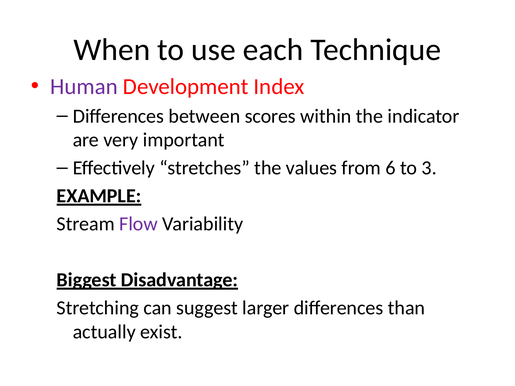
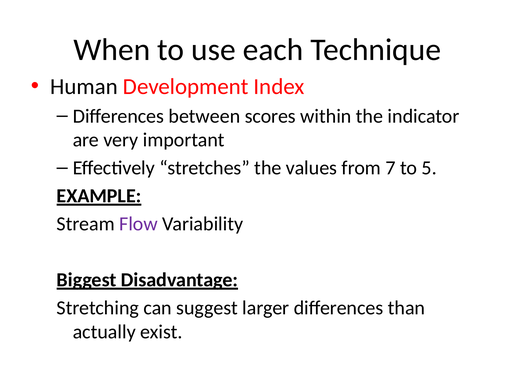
Human colour: purple -> black
6: 6 -> 7
3: 3 -> 5
